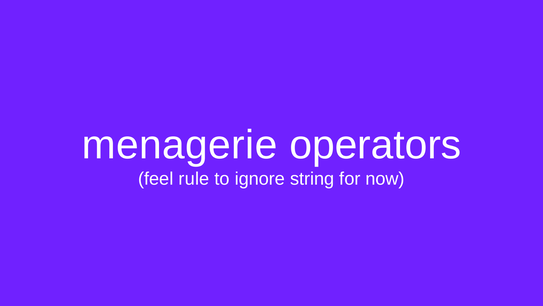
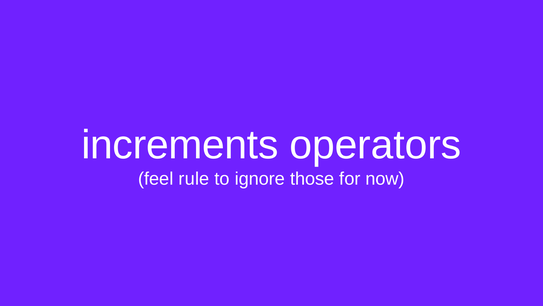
menagerie: menagerie -> increments
string: string -> those
